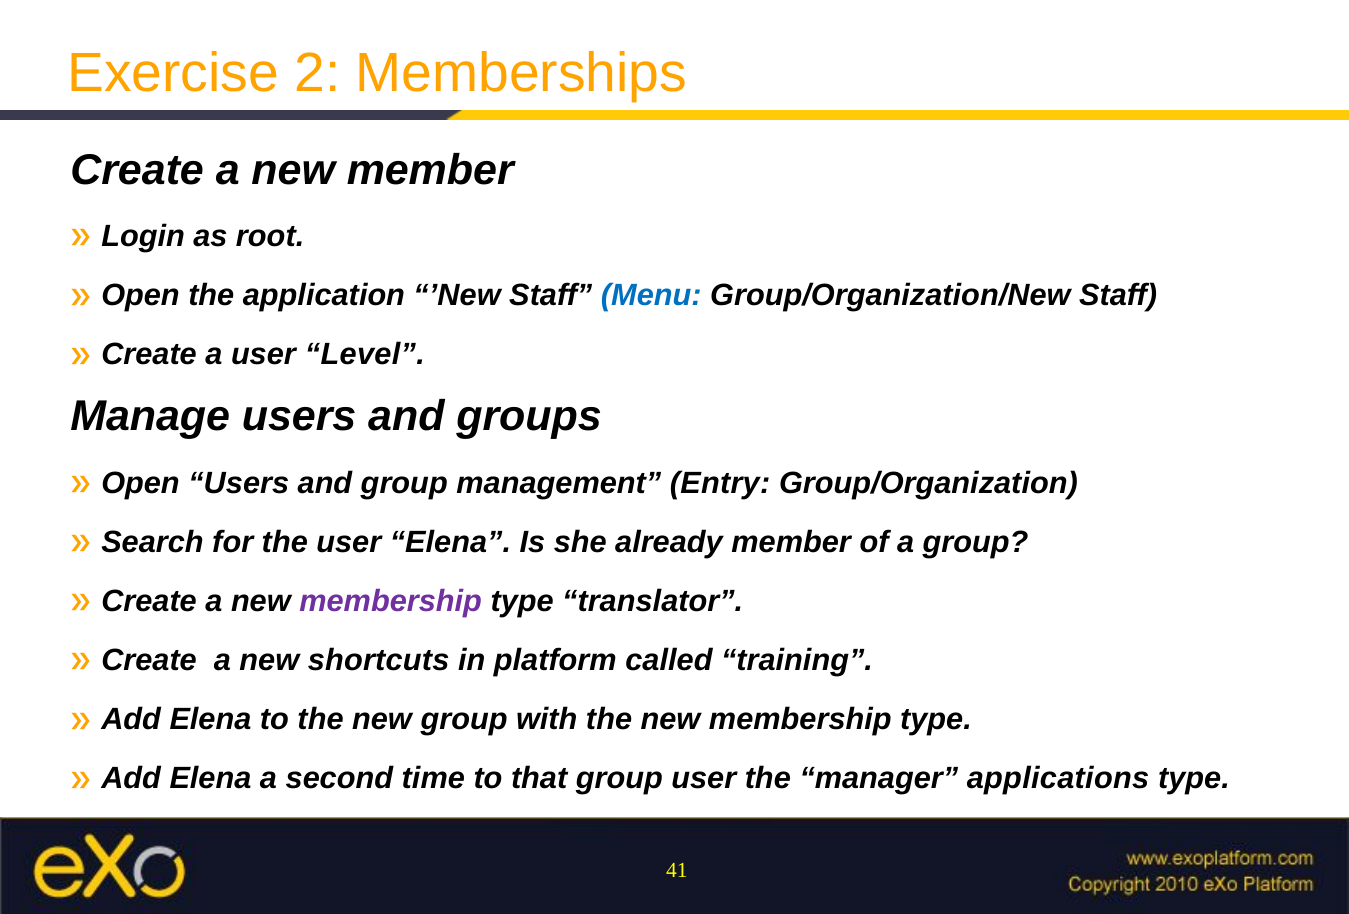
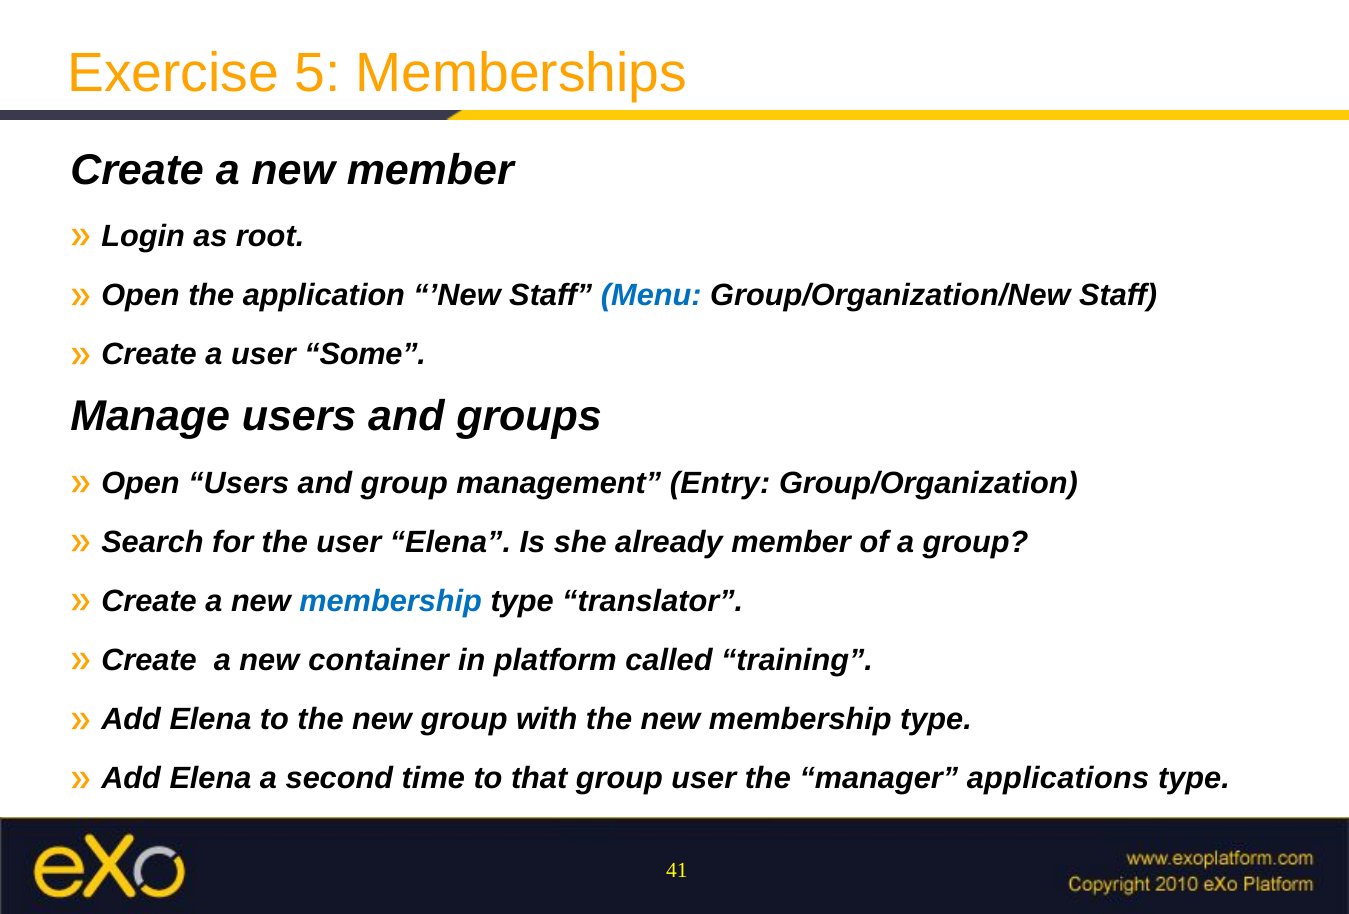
2: 2 -> 5
Level: Level -> Some
membership at (391, 601) colour: purple -> blue
shortcuts: shortcuts -> container
